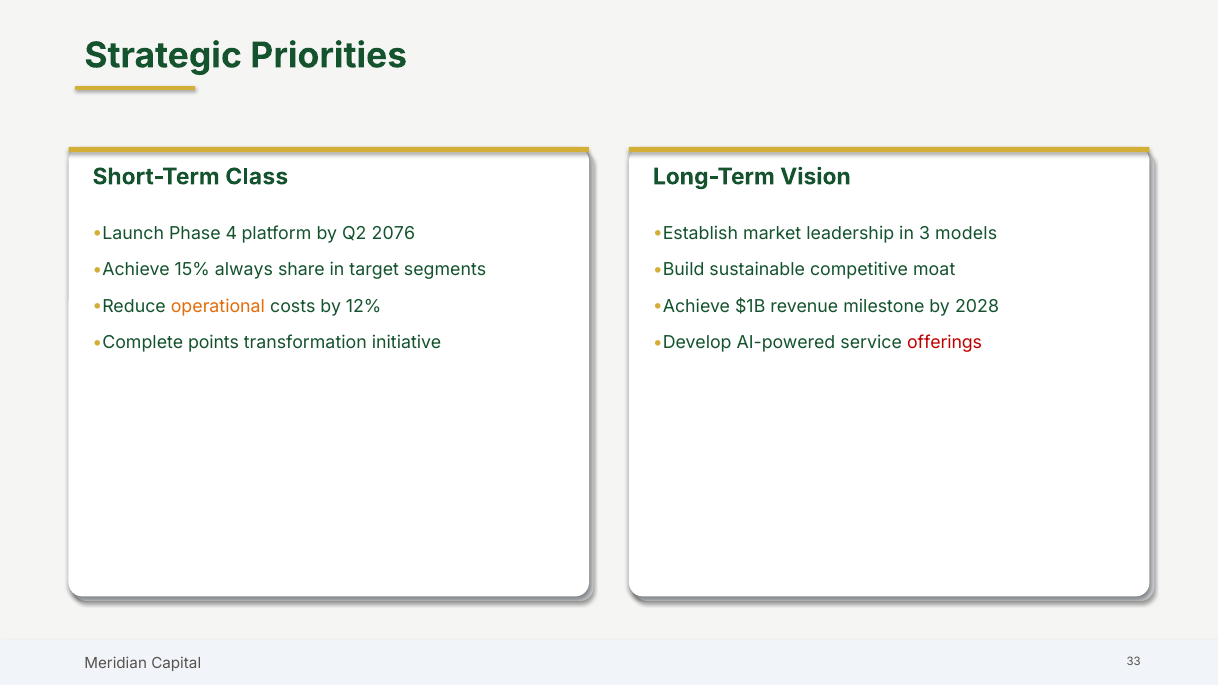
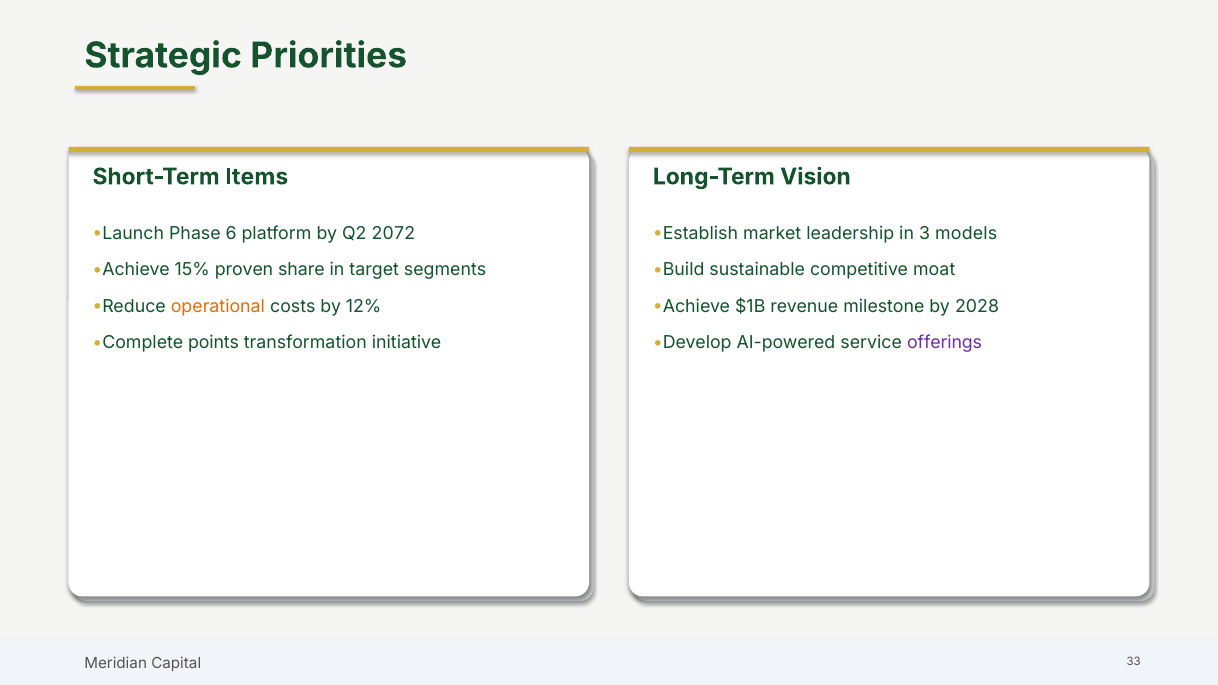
Class: Class -> Items
4: 4 -> 6
2076: 2076 -> 2072
always: always -> proven
offerings colour: red -> purple
